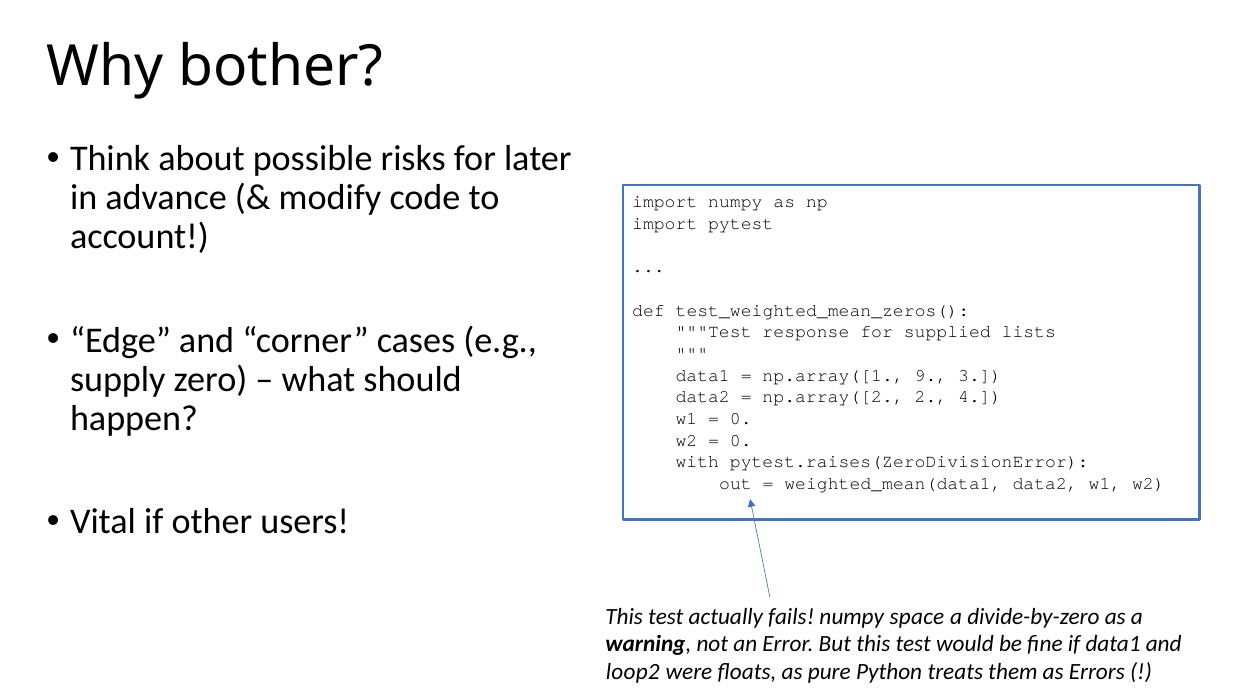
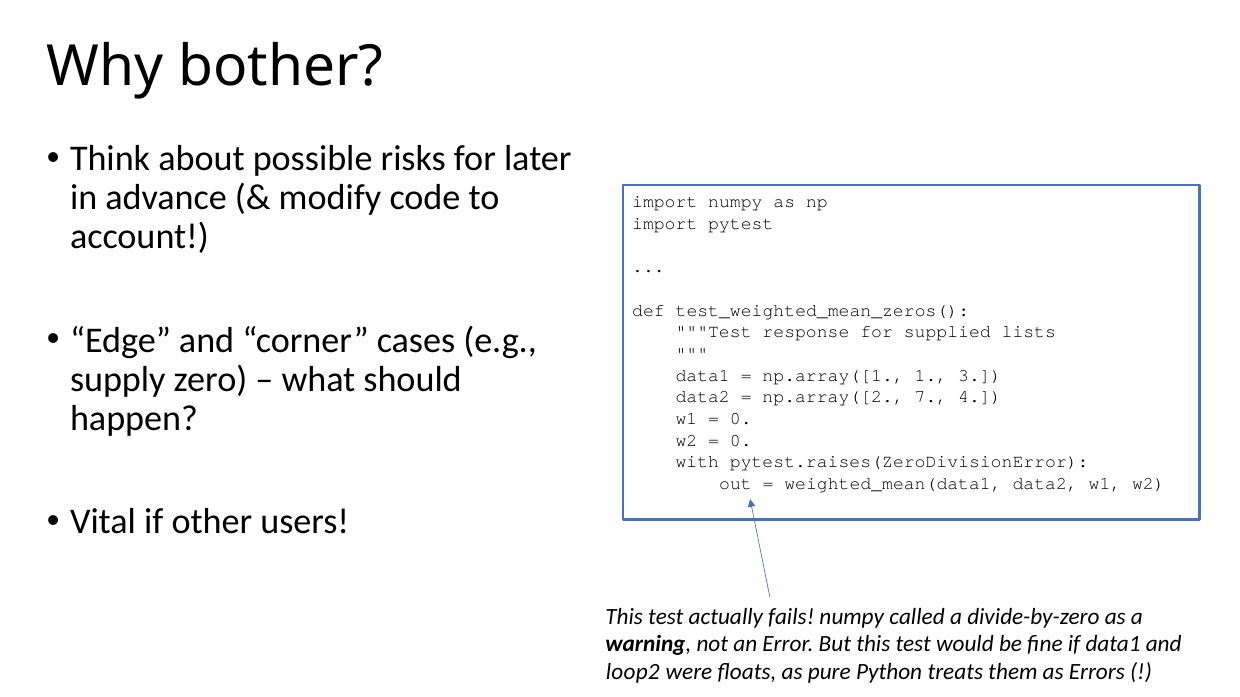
9: 9 -> 1
2: 2 -> 7
space: space -> called
